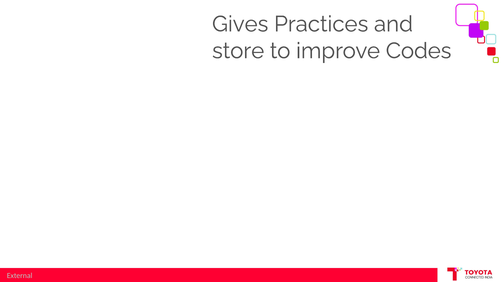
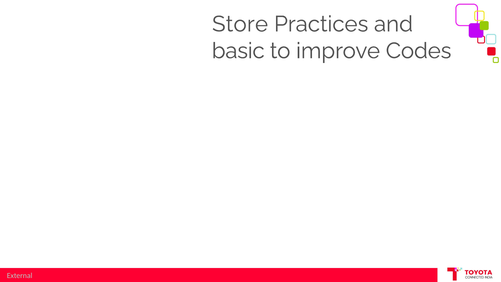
Gives: Gives -> Store
store: store -> basic
